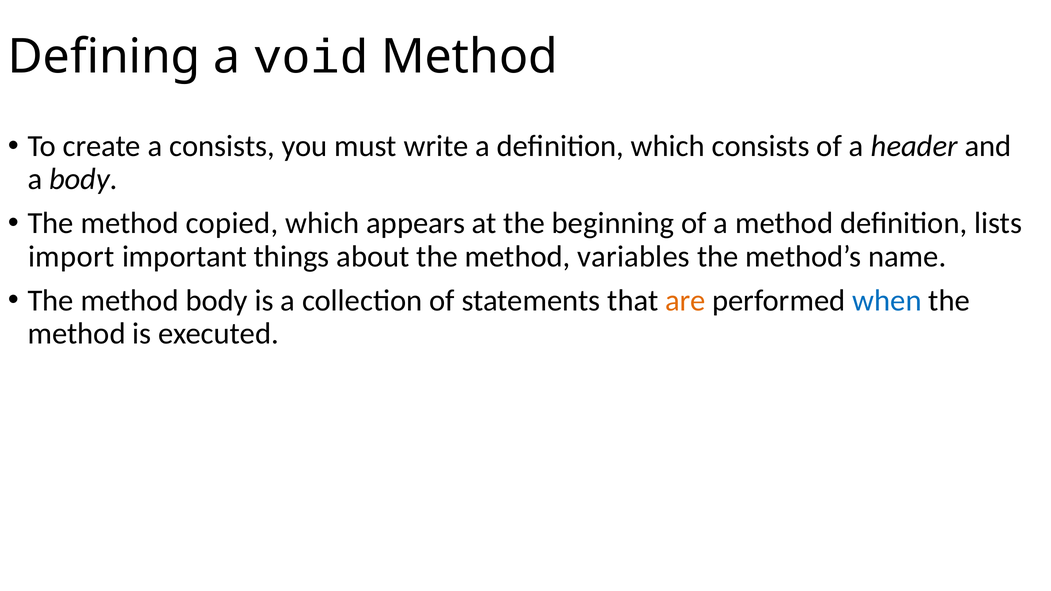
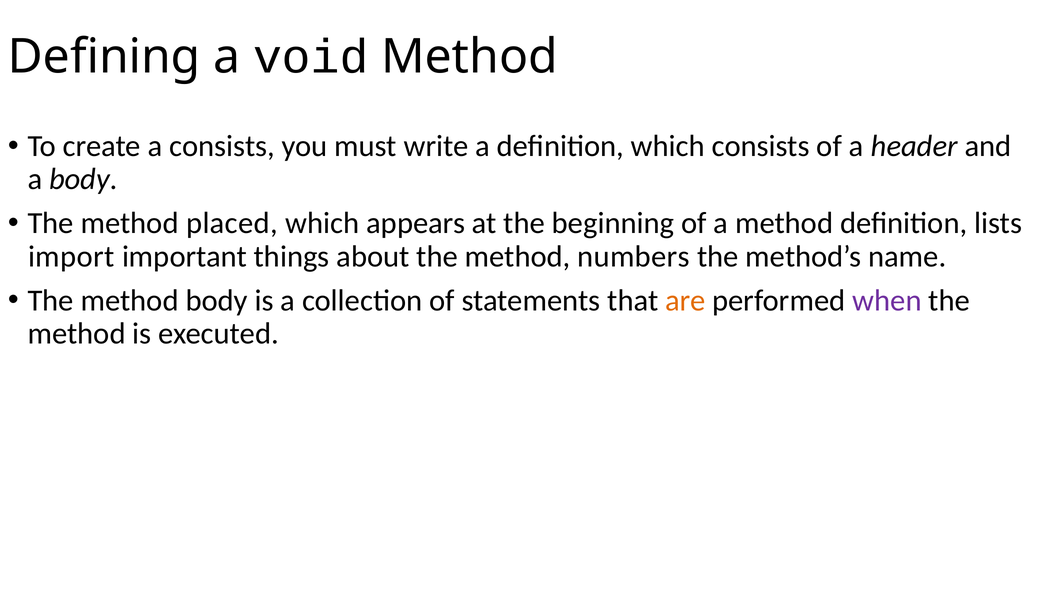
copied: copied -> placed
variables: variables -> numbers
when colour: blue -> purple
